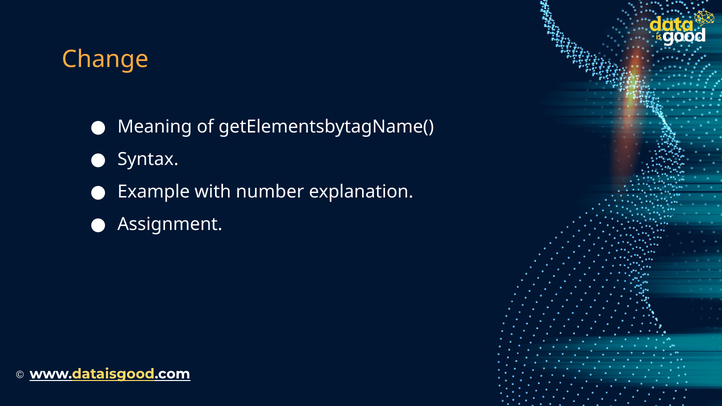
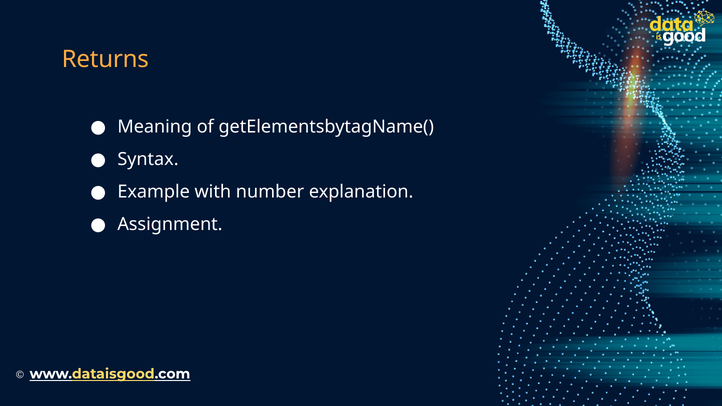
Change: Change -> Returns
